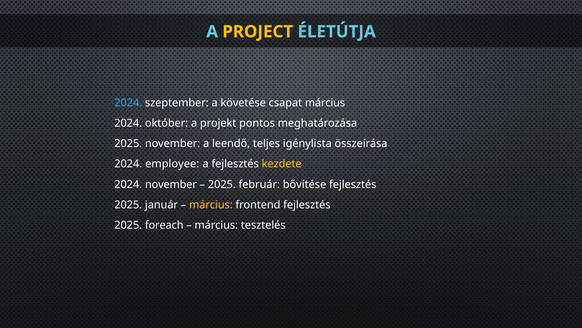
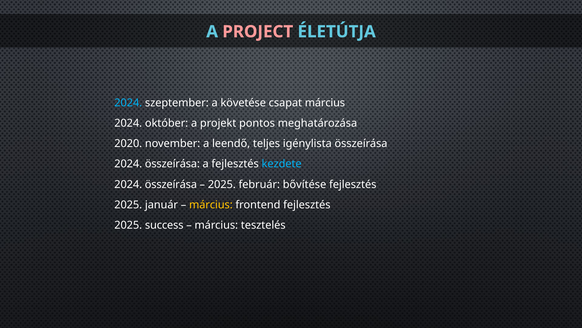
PROJECT colour: yellow -> pink
2025 at (128, 143): 2025 -> 2020
employee at (172, 164): employee -> összeírása
kezdete colour: yellow -> light blue
november at (171, 184): november -> összeírása
foreach: foreach -> success
